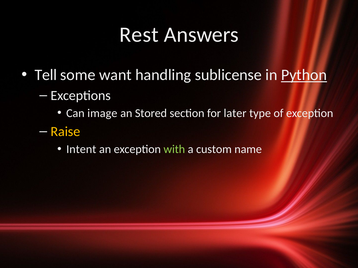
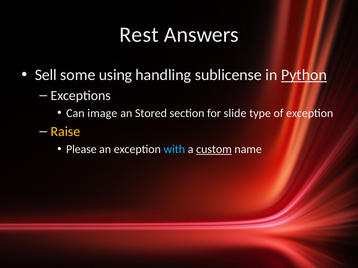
Tell: Tell -> Sell
want: want -> using
later: later -> slide
Intent: Intent -> Please
with colour: light green -> light blue
custom underline: none -> present
